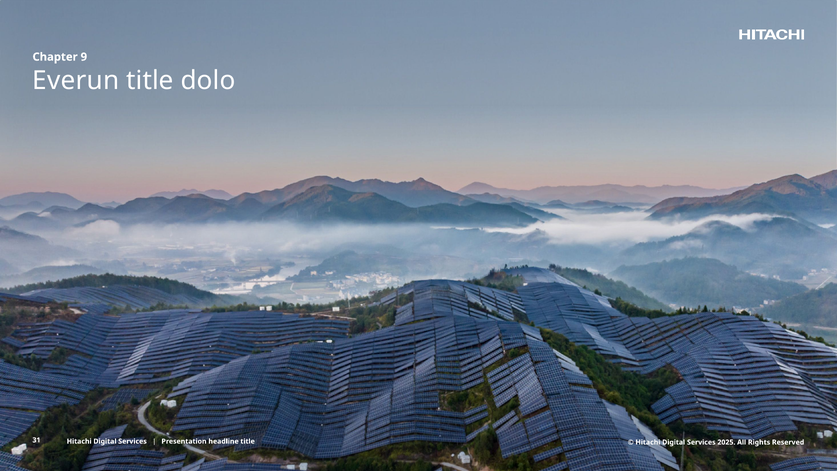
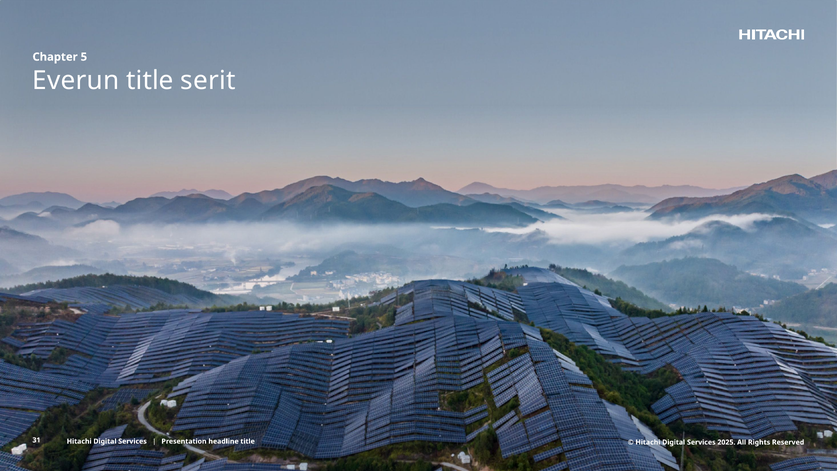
9: 9 -> 5
dolo: dolo -> serit
